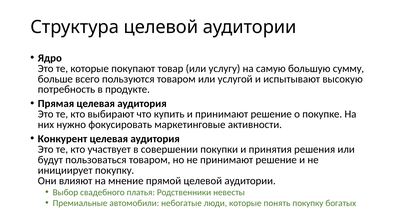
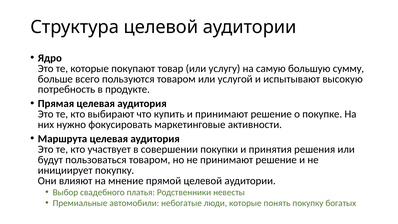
Конкурент: Конкурент -> Маршрута
